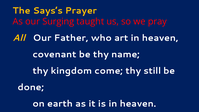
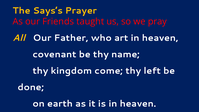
Surging: Surging -> Friends
still: still -> left
